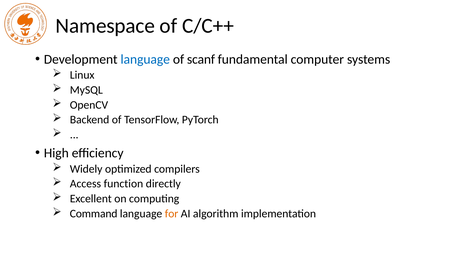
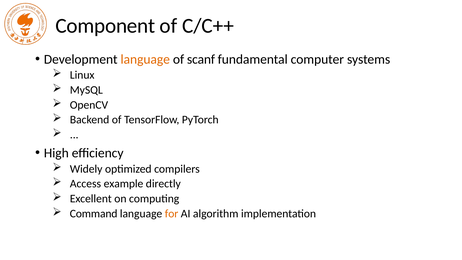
Namespace: Namespace -> Component
language at (145, 59) colour: blue -> orange
function: function -> example
